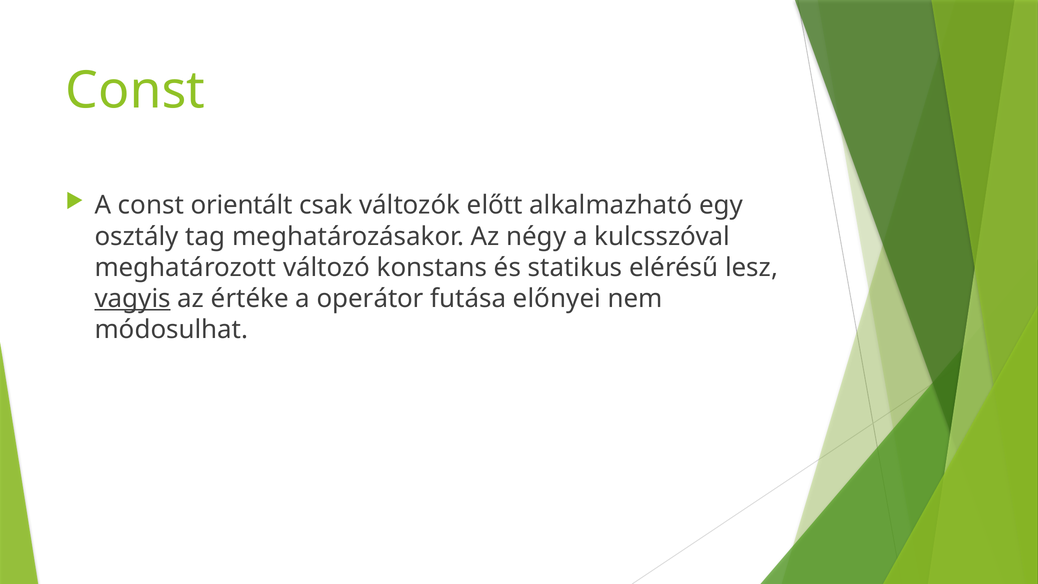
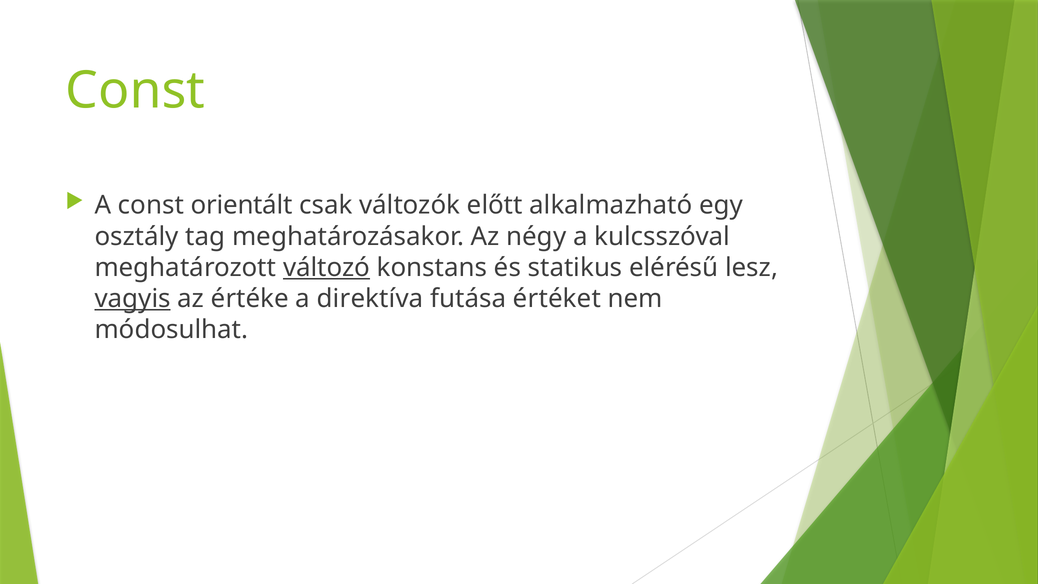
változó underline: none -> present
operátor: operátor -> direktíva
előnyei: előnyei -> értéket
